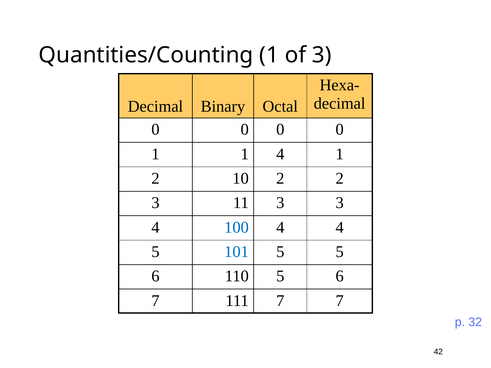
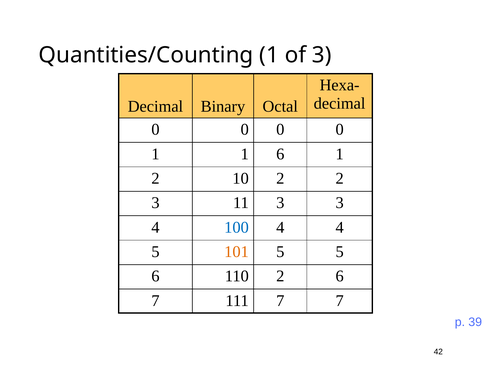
1 4: 4 -> 6
101 colour: blue -> orange
110 5: 5 -> 2
32: 32 -> 39
